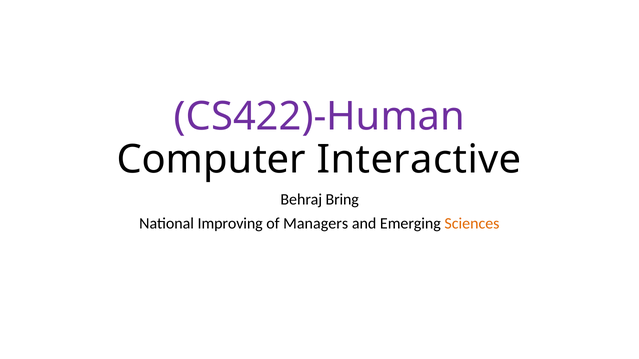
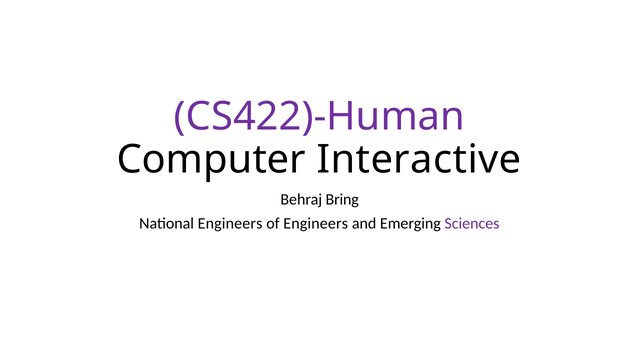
National Improving: Improving -> Engineers
of Managers: Managers -> Engineers
Sciences colour: orange -> purple
